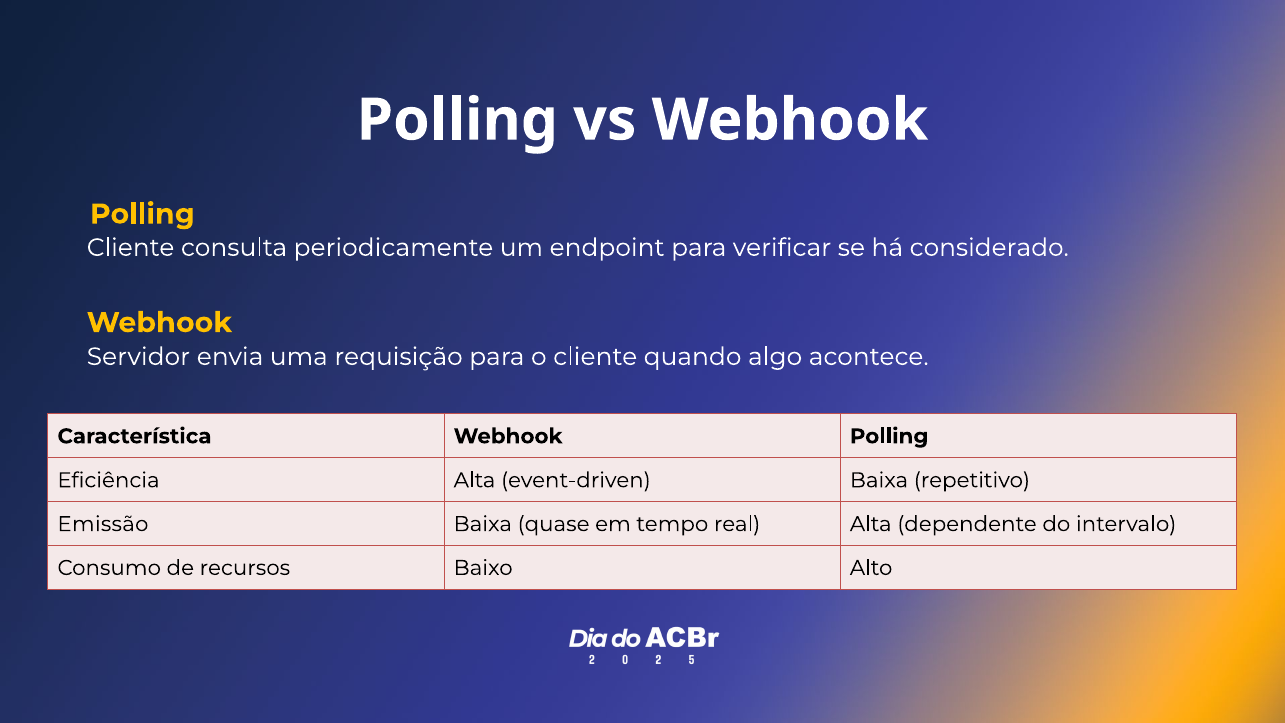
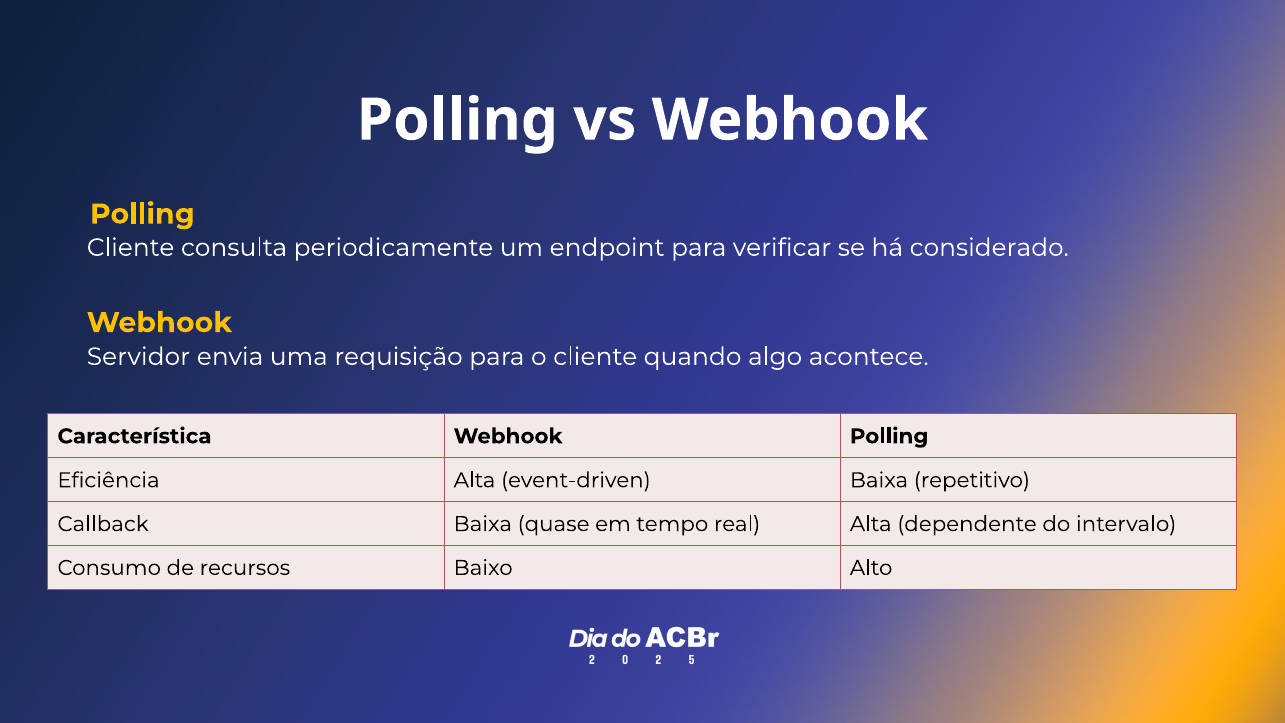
Emissão: Emissão -> Callback
